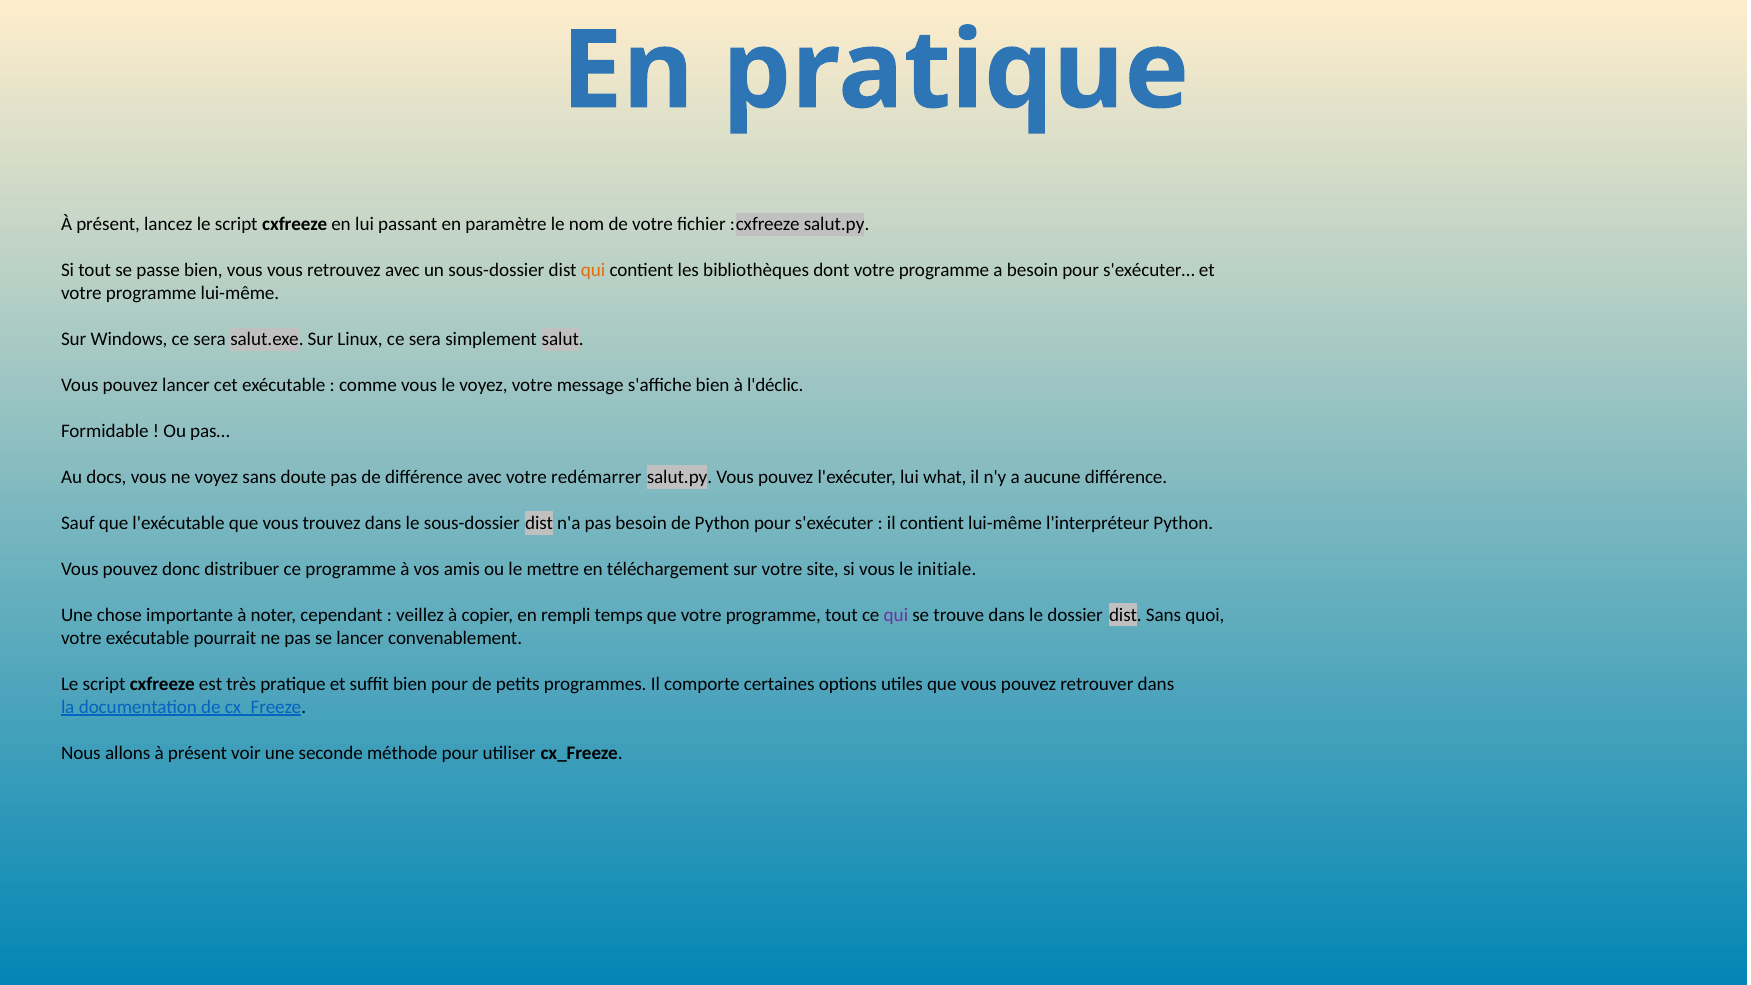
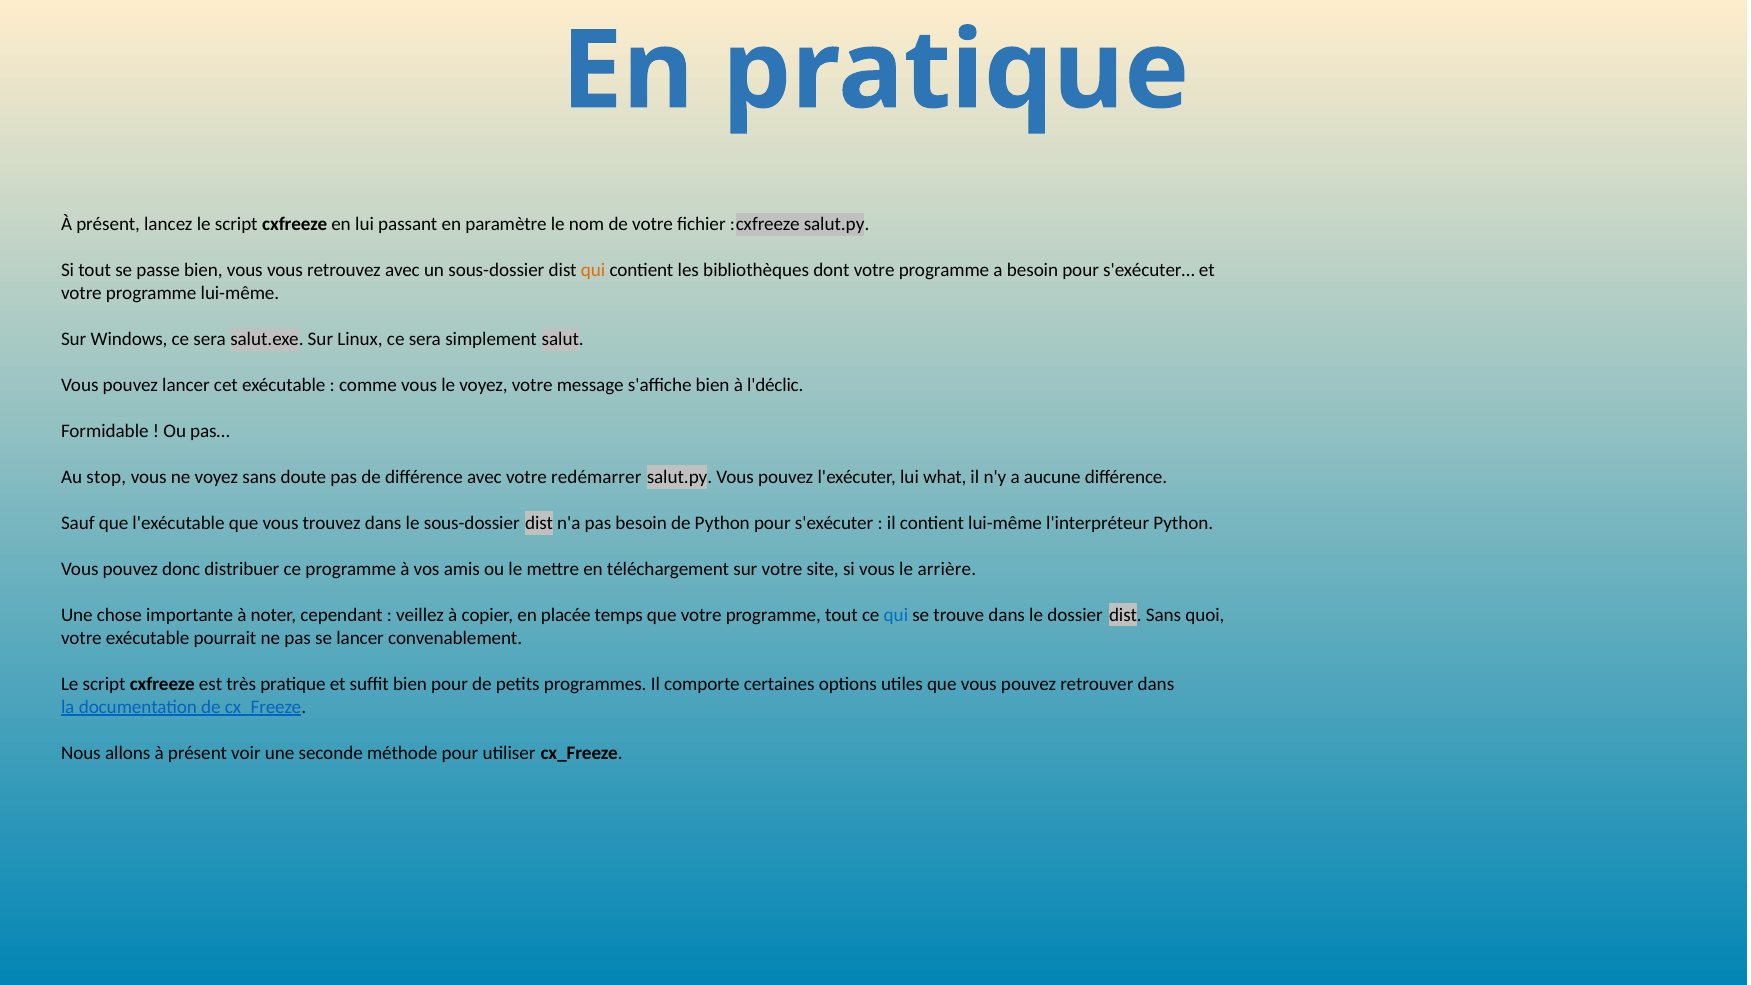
docs: docs -> stop
initiale: initiale -> arrière
rempli: rempli -> placée
qui at (896, 615) colour: purple -> blue
